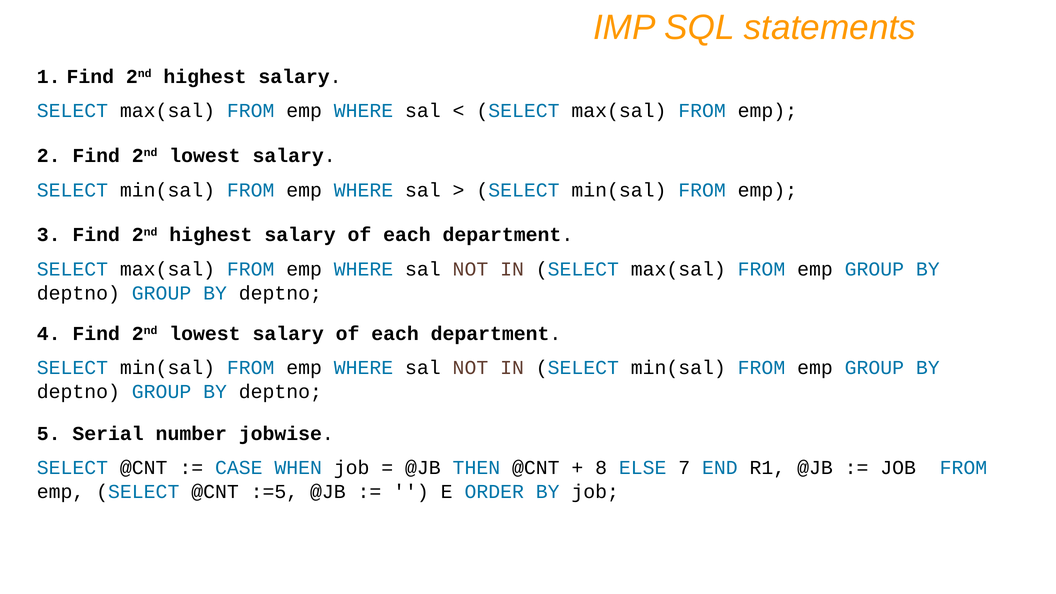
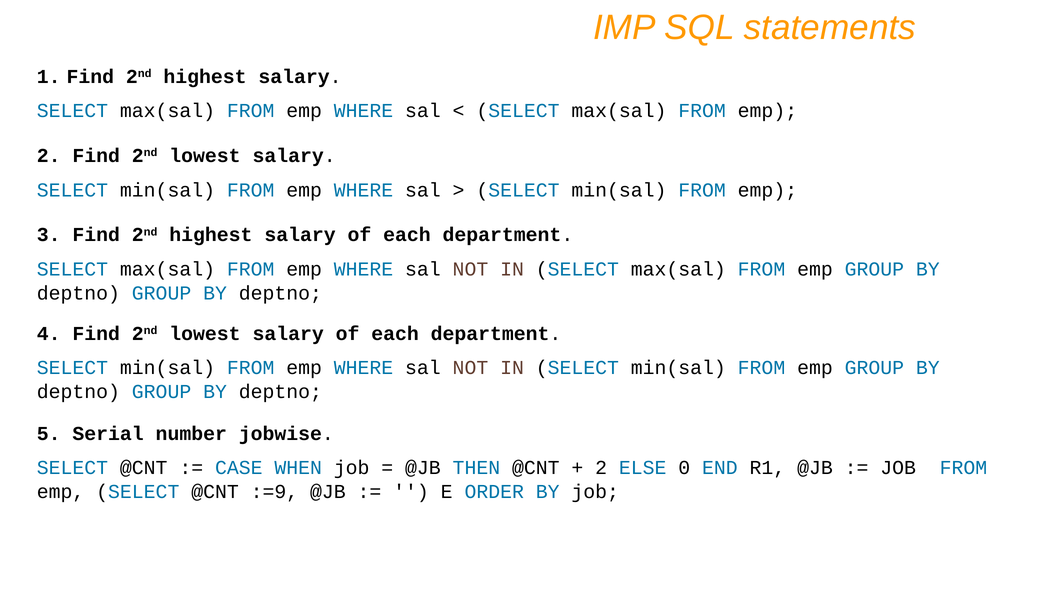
8 at (601, 468): 8 -> 2
7: 7 -> 0
:=5: :=5 -> :=9
